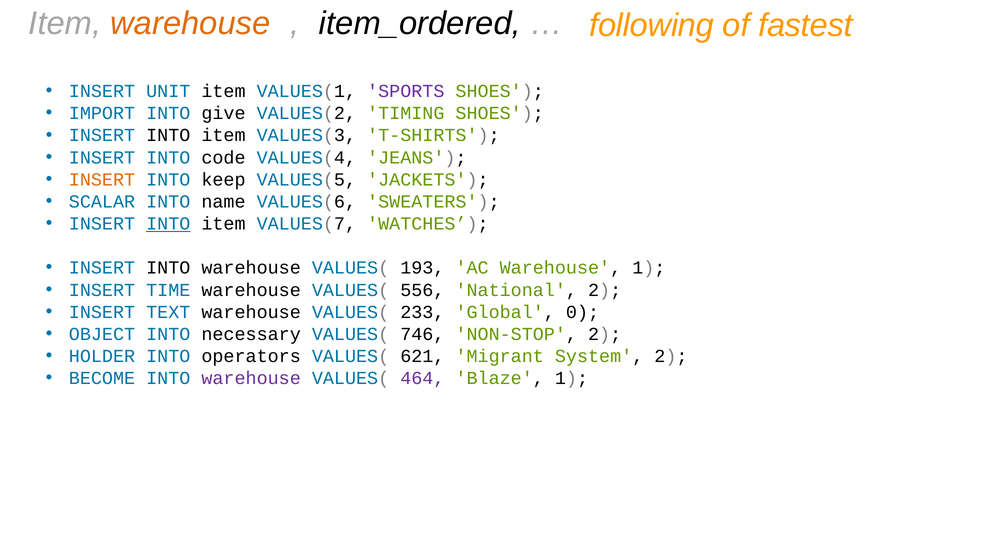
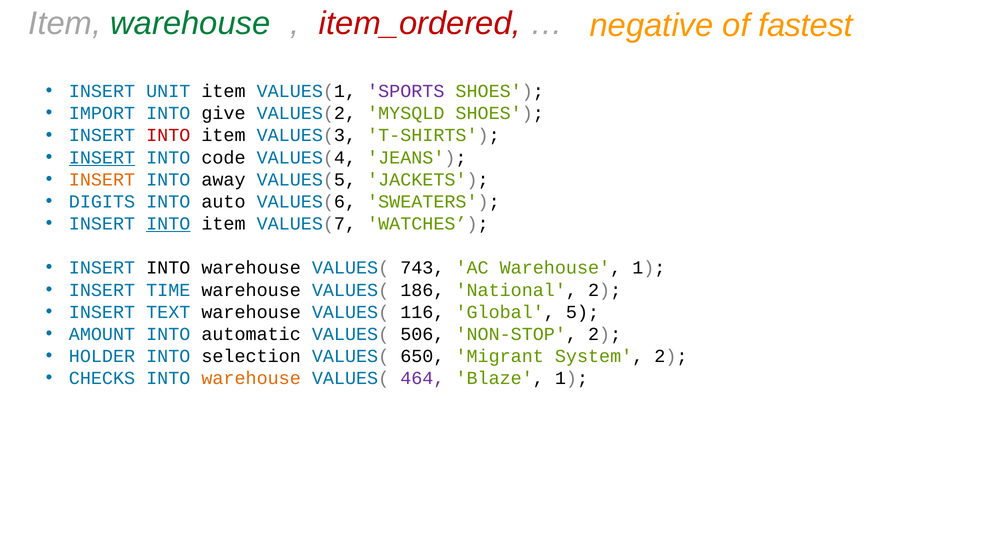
warehouse at (190, 23) colour: orange -> green
item_ordered colour: black -> red
following: following -> negative
TIMING: TIMING -> MYSQLD
INTO at (168, 136) colour: black -> red
INSERT at (102, 158) underline: none -> present
keep: keep -> away
SCALAR: SCALAR -> DIGITS
name: name -> auto
193: 193 -> 743
556: 556 -> 186
233: 233 -> 116
0: 0 -> 5
OBJECT: OBJECT -> AMOUNT
necessary: necessary -> automatic
746: 746 -> 506
operators: operators -> selection
621: 621 -> 650
BECOME: BECOME -> CHECKS
warehouse at (251, 379) colour: purple -> orange
